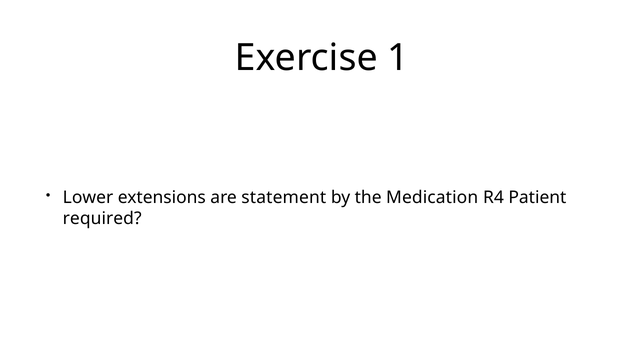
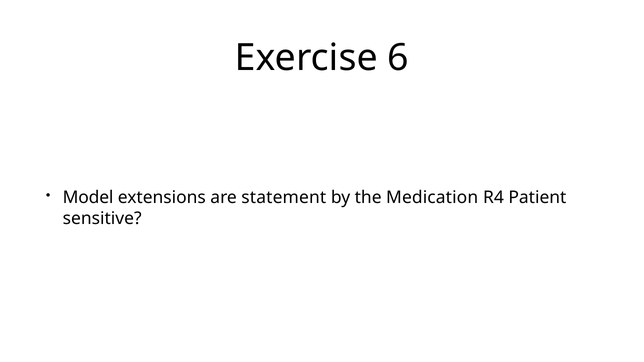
1: 1 -> 6
Lower: Lower -> Model
required: required -> sensitive
